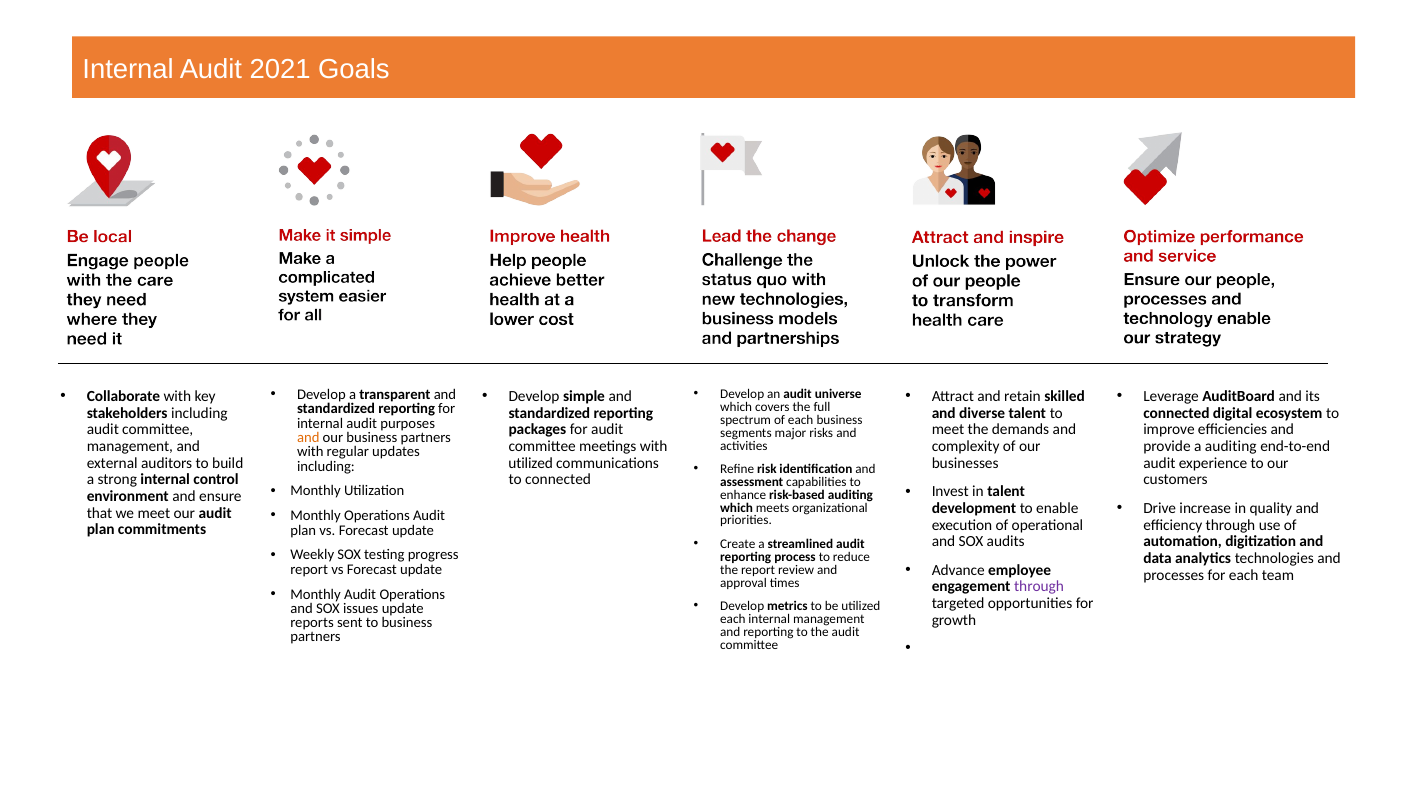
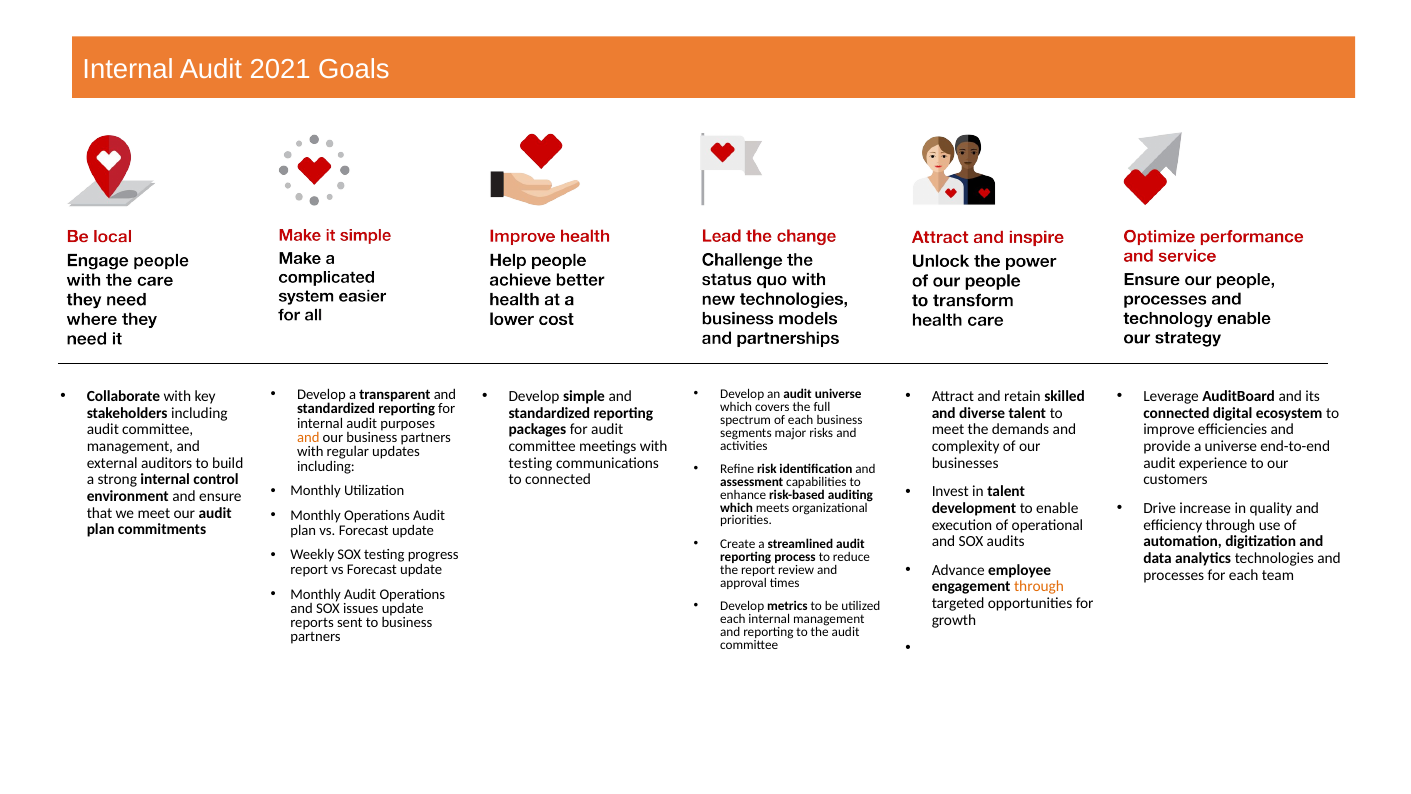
a auditing: auditing -> universe
utilized at (531, 463): utilized -> testing
through at (1039, 586) colour: purple -> orange
